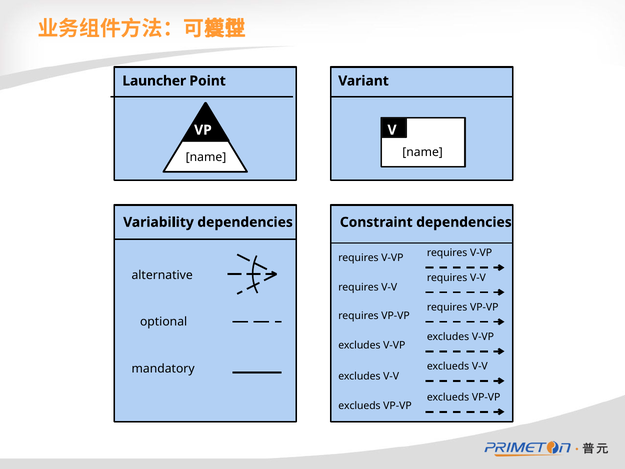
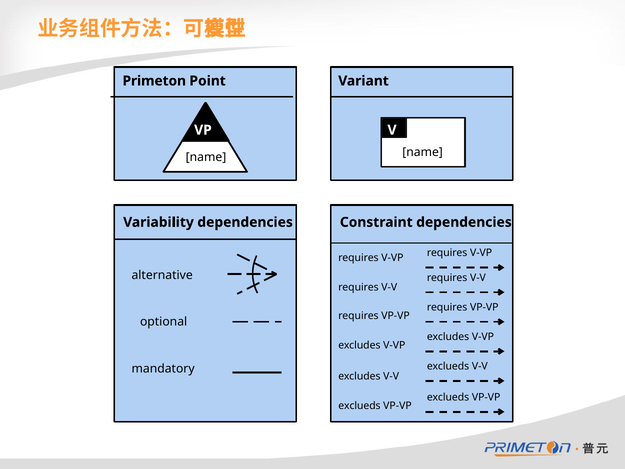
Launcher: Launcher -> Primeton
